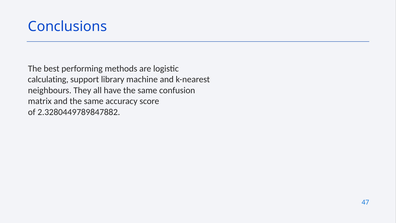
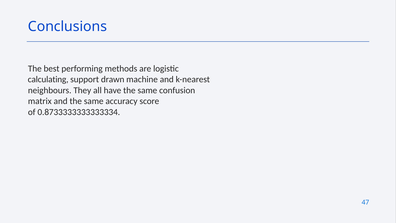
library: library -> drawn
2.3280449789847882: 2.3280449789847882 -> 0.8733333333333334
